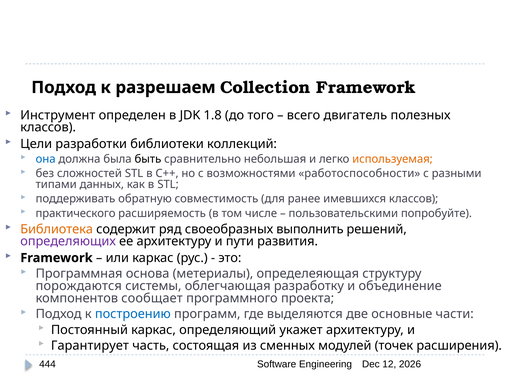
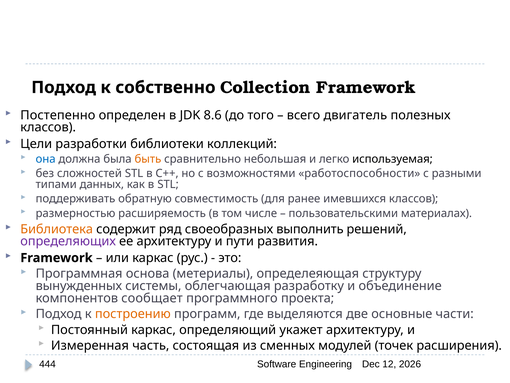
разрешаем: разрешаем -> собственно
Инструмент: Инструмент -> Постепенно
1.8: 1.8 -> 8.6
быть colour: black -> orange
используемая colour: orange -> black
практического: практического -> размерностью
попробуйте: попробуйте -> материалах
порождаются: порождаются -> вынужденных
построению colour: blue -> orange
Гарантирует: Гарантирует -> Измеренная
